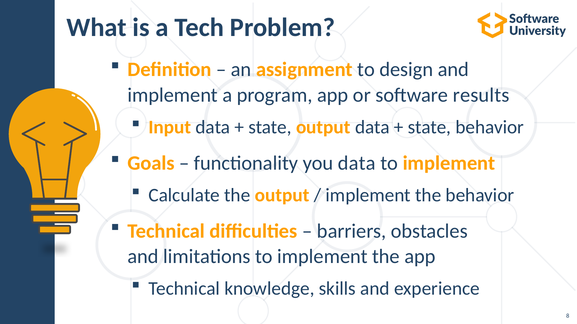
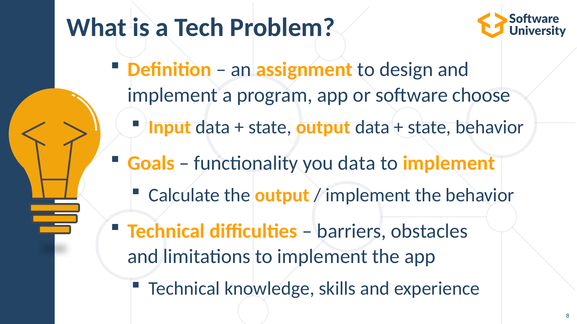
results: results -> choose
